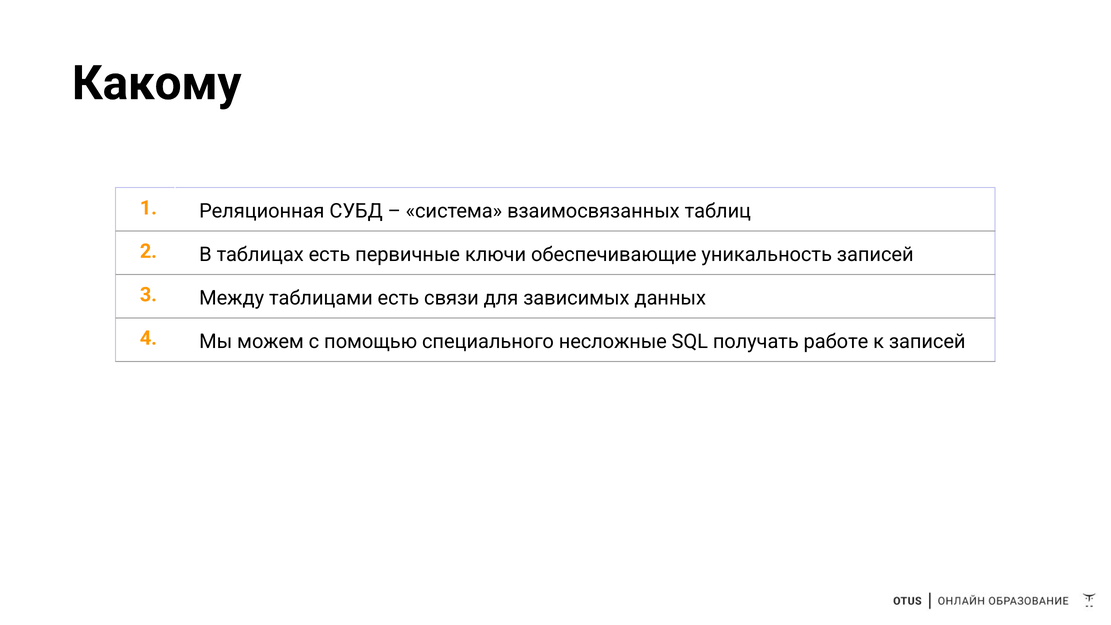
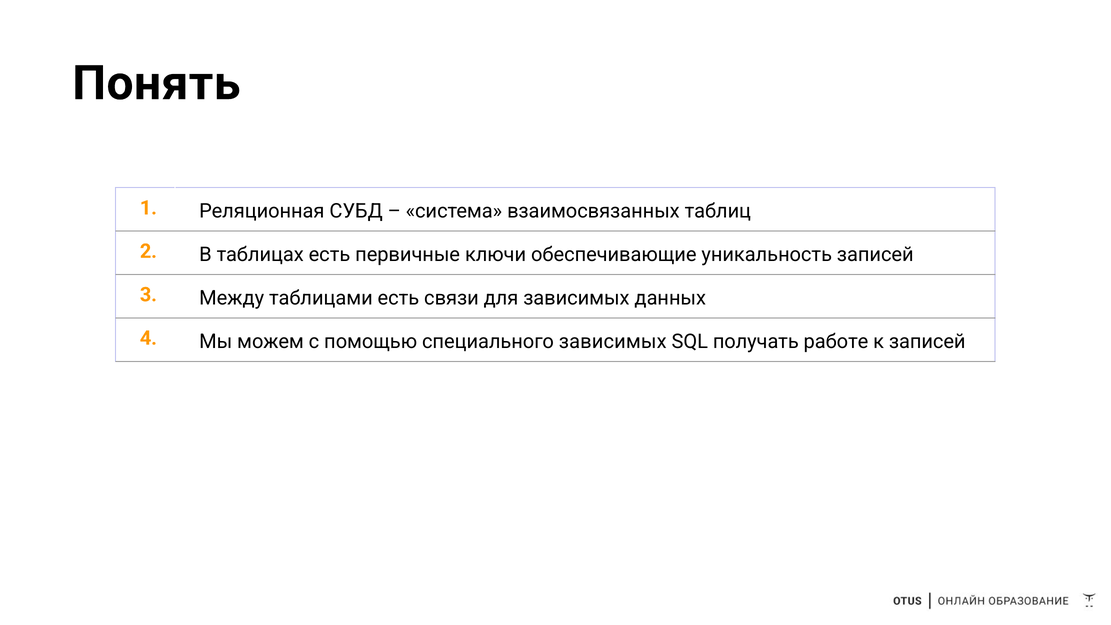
Какому: Какому -> Понять
специального несложные: несложные -> зависимых
